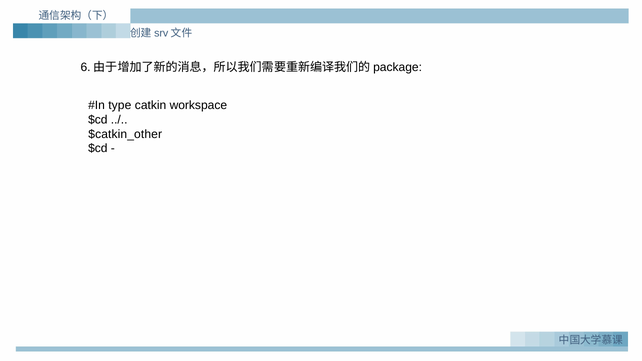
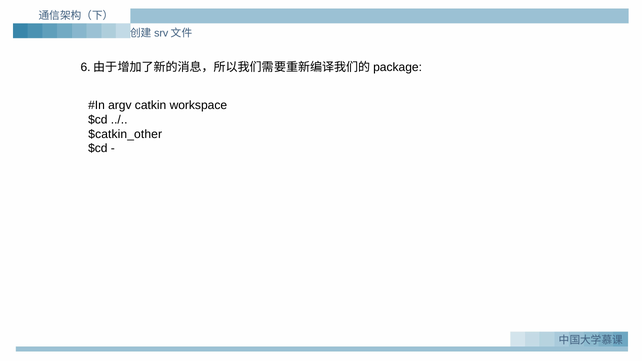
type: type -> argv
